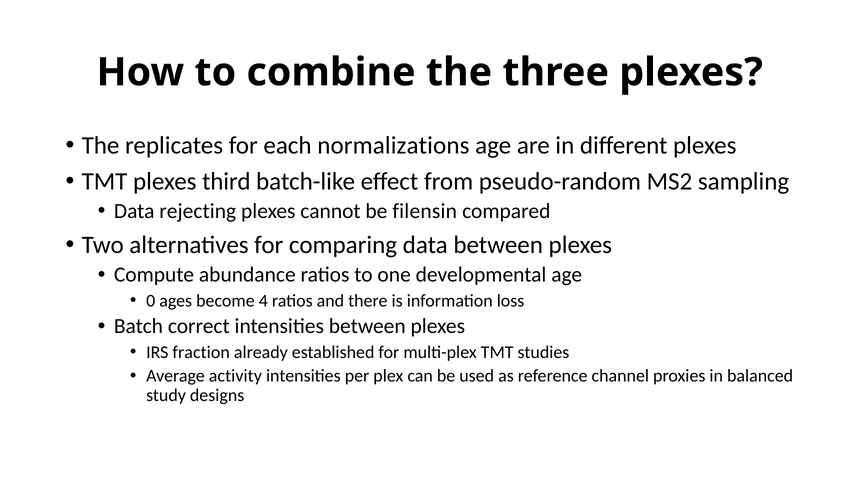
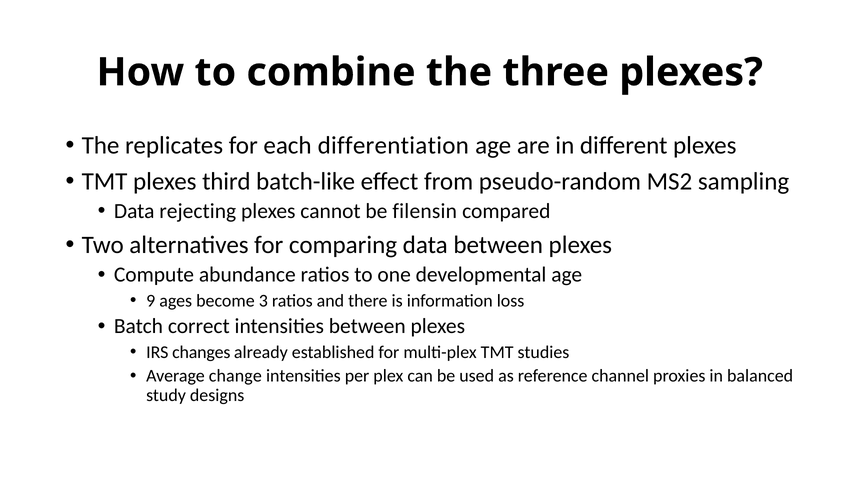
normalizations: normalizations -> differentiation
0: 0 -> 9
4: 4 -> 3
fraction: fraction -> changes
activity: activity -> change
